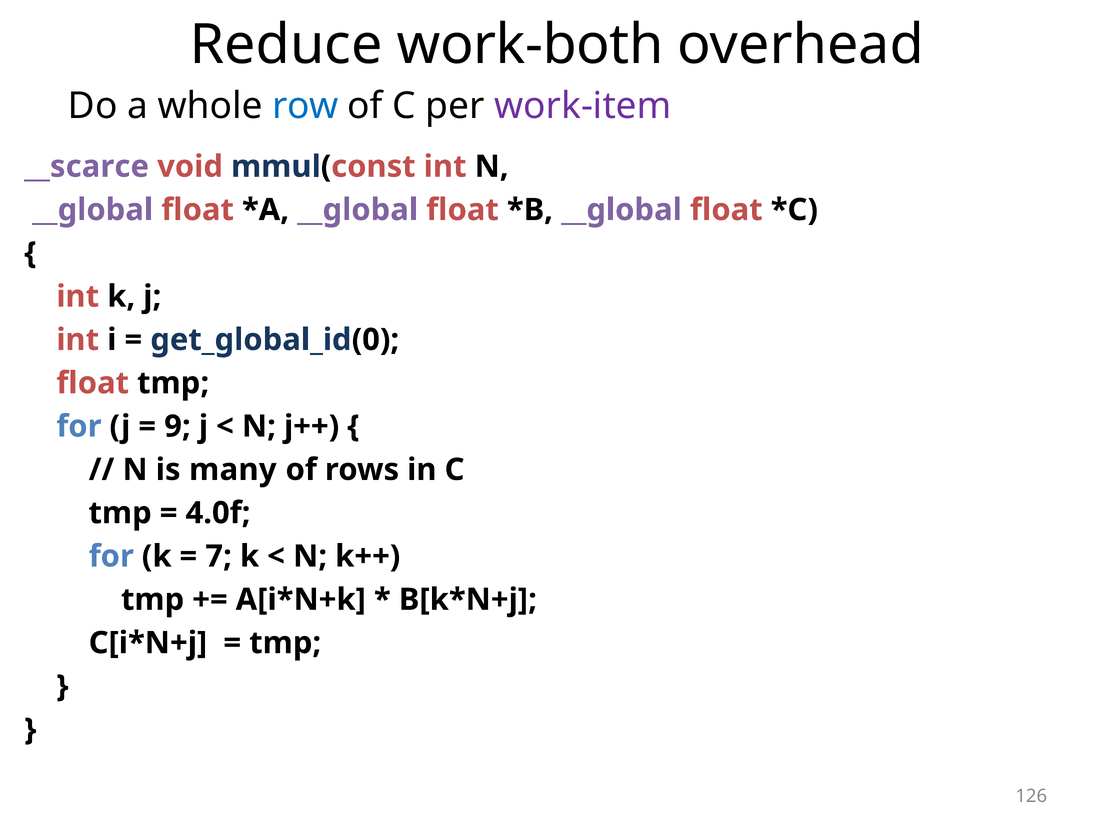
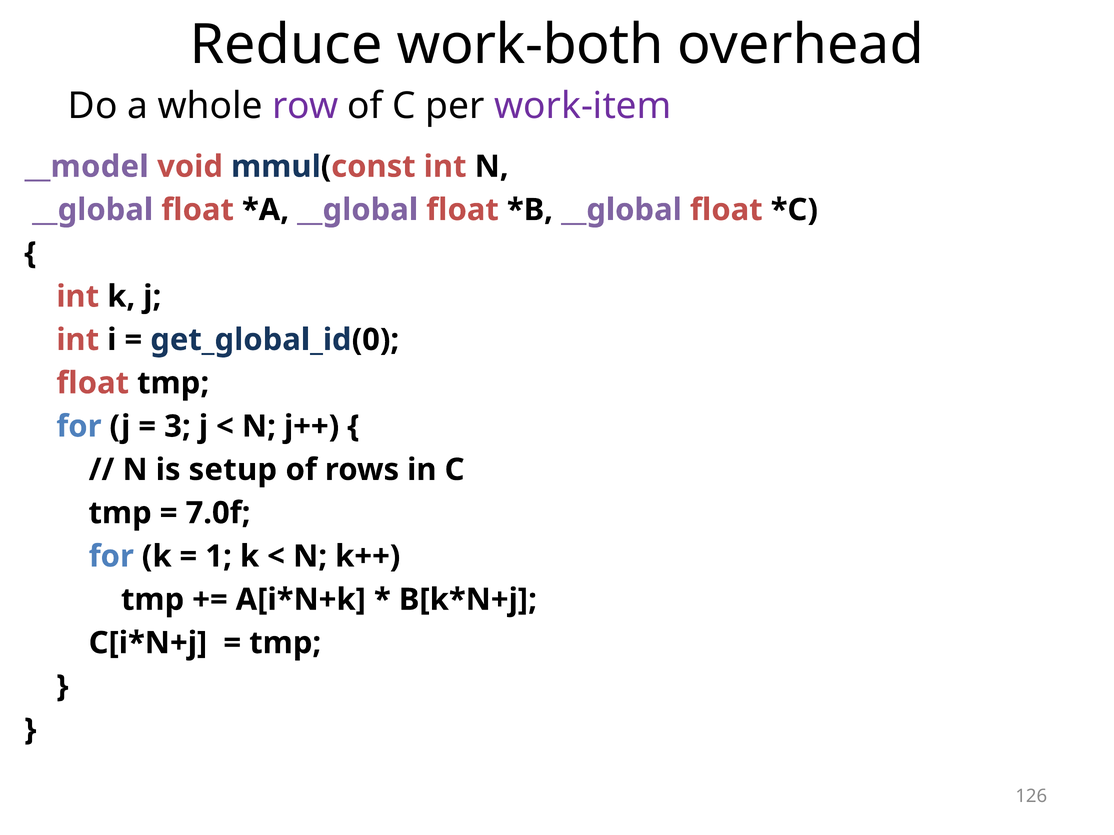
row colour: blue -> purple
__scarce: __scarce -> __model
9: 9 -> 3
many: many -> setup
4.0f: 4.0f -> 7.0f
7: 7 -> 1
